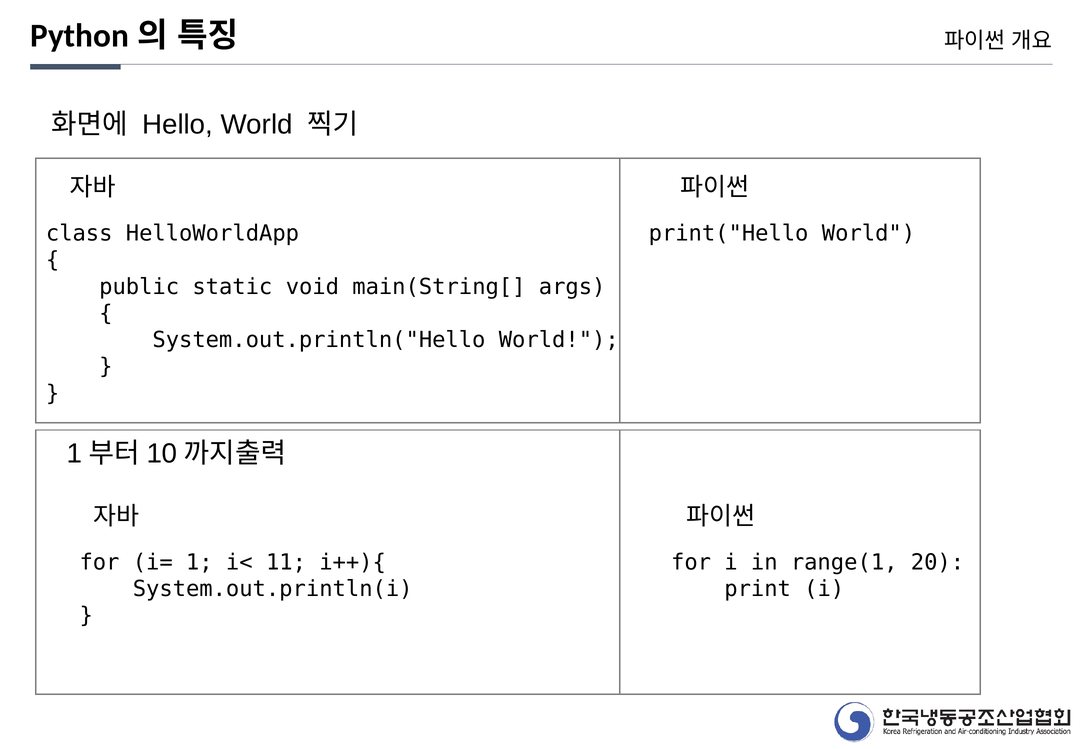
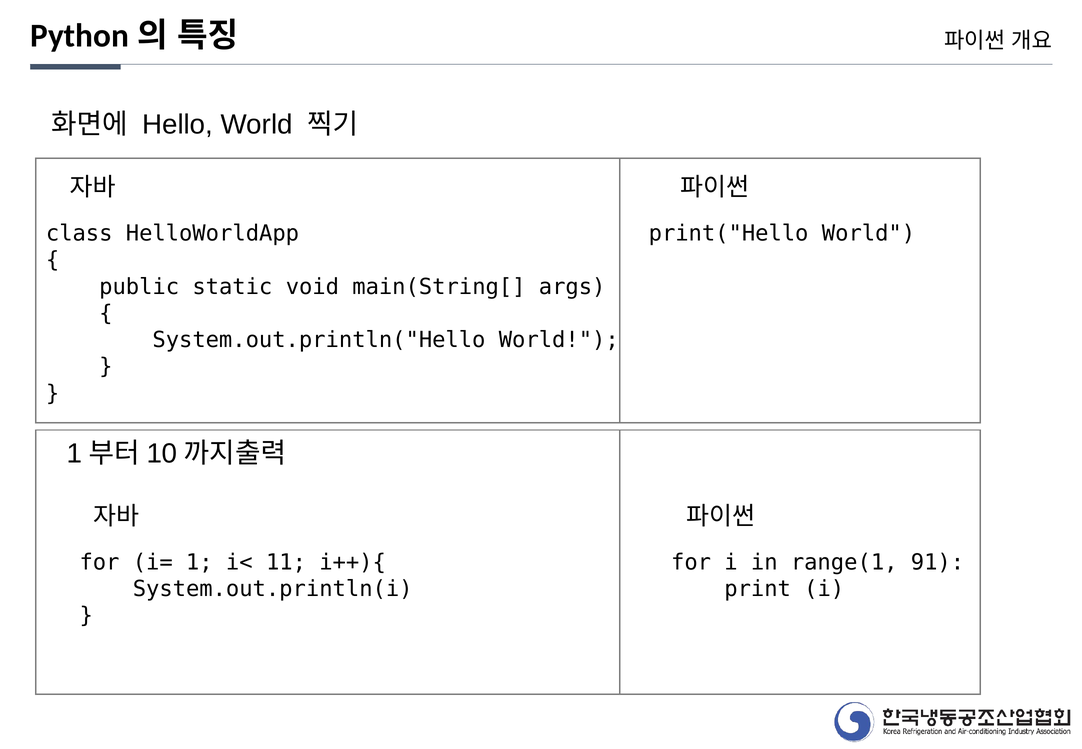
20: 20 -> 91
